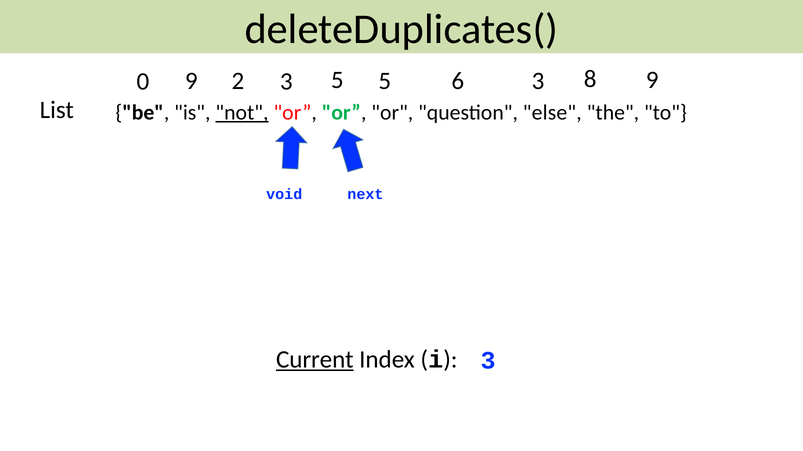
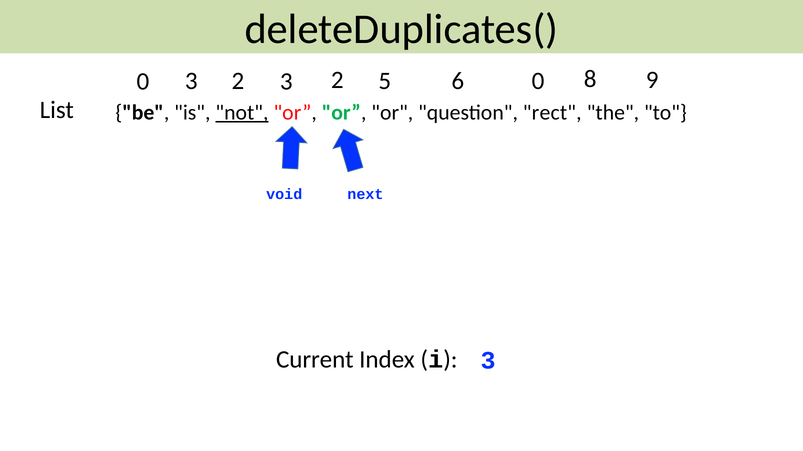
0 9: 9 -> 3
2 3 5: 5 -> 2
6 3: 3 -> 0
else: else -> rect
Current underline: present -> none
